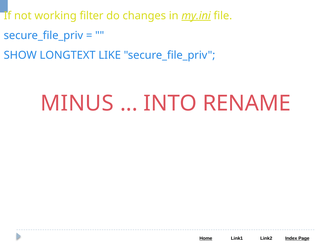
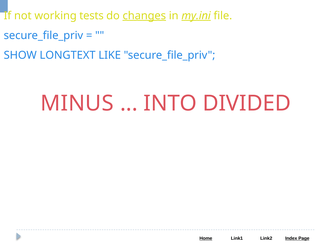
filter: filter -> tests
changes underline: none -> present
RENAME: RENAME -> DIVIDED
